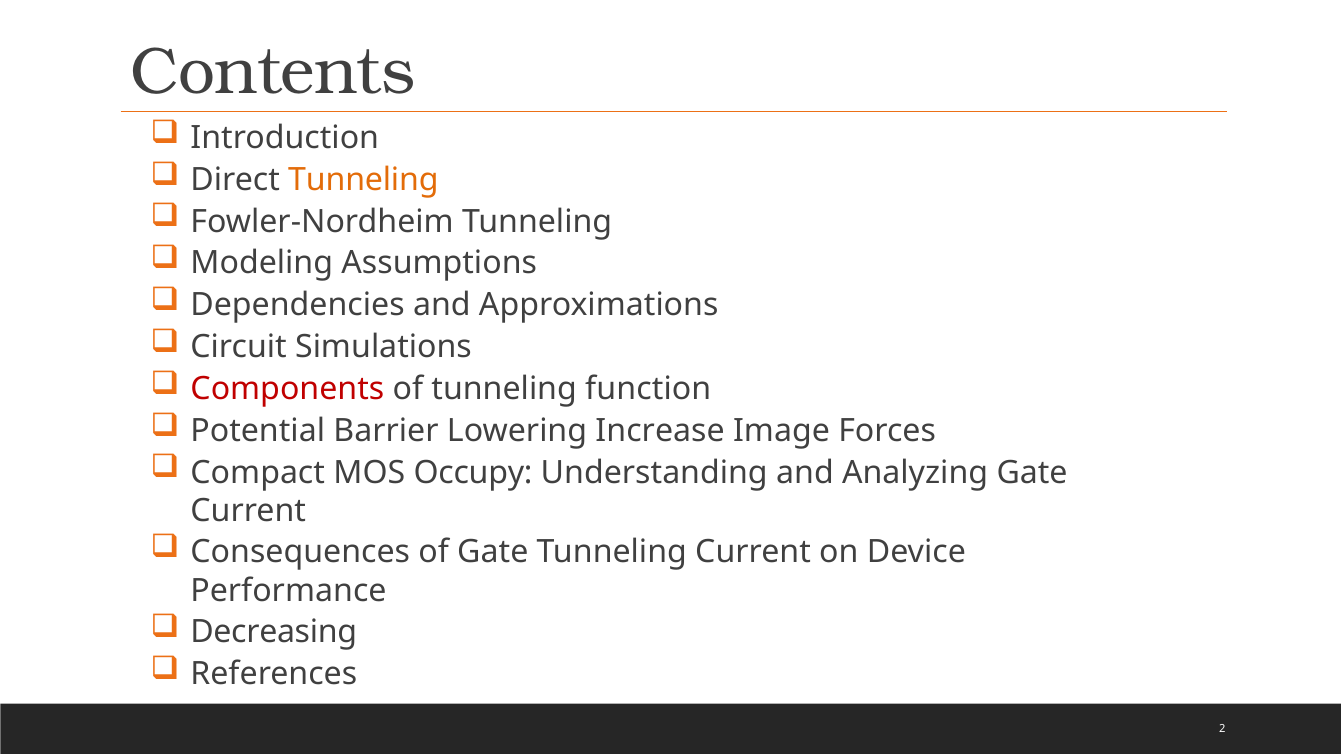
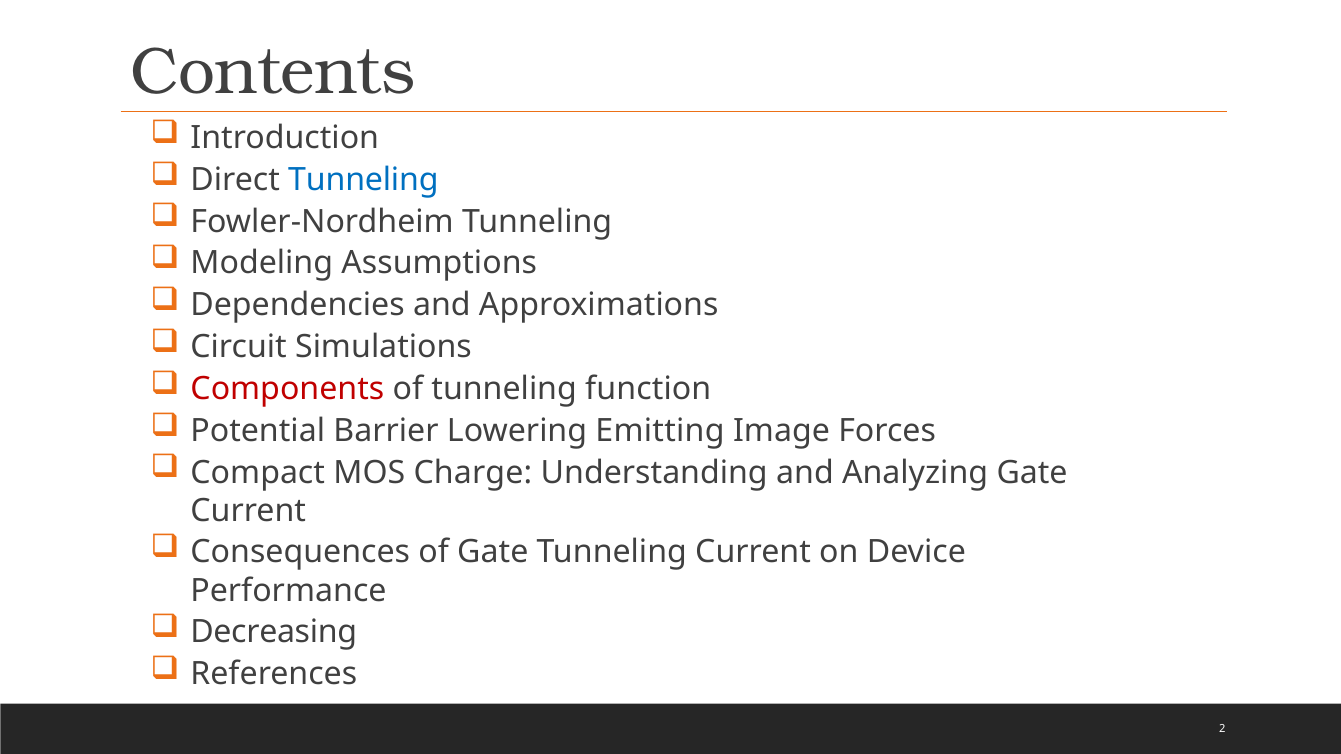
Tunneling at (363, 180) colour: orange -> blue
Increase: Increase -> Emitting
Occupy: Occupy -> Charge
